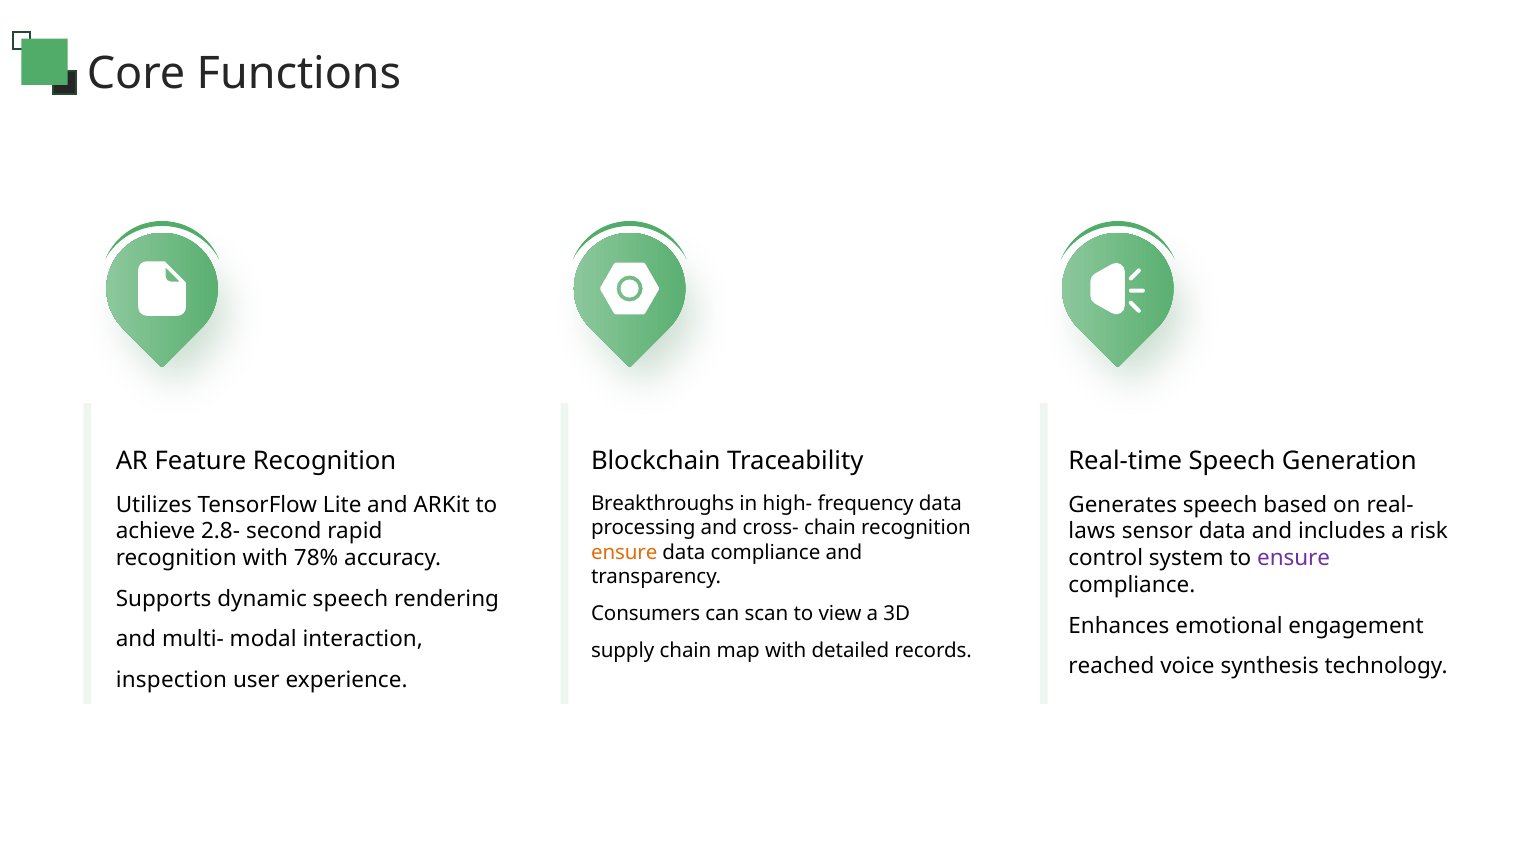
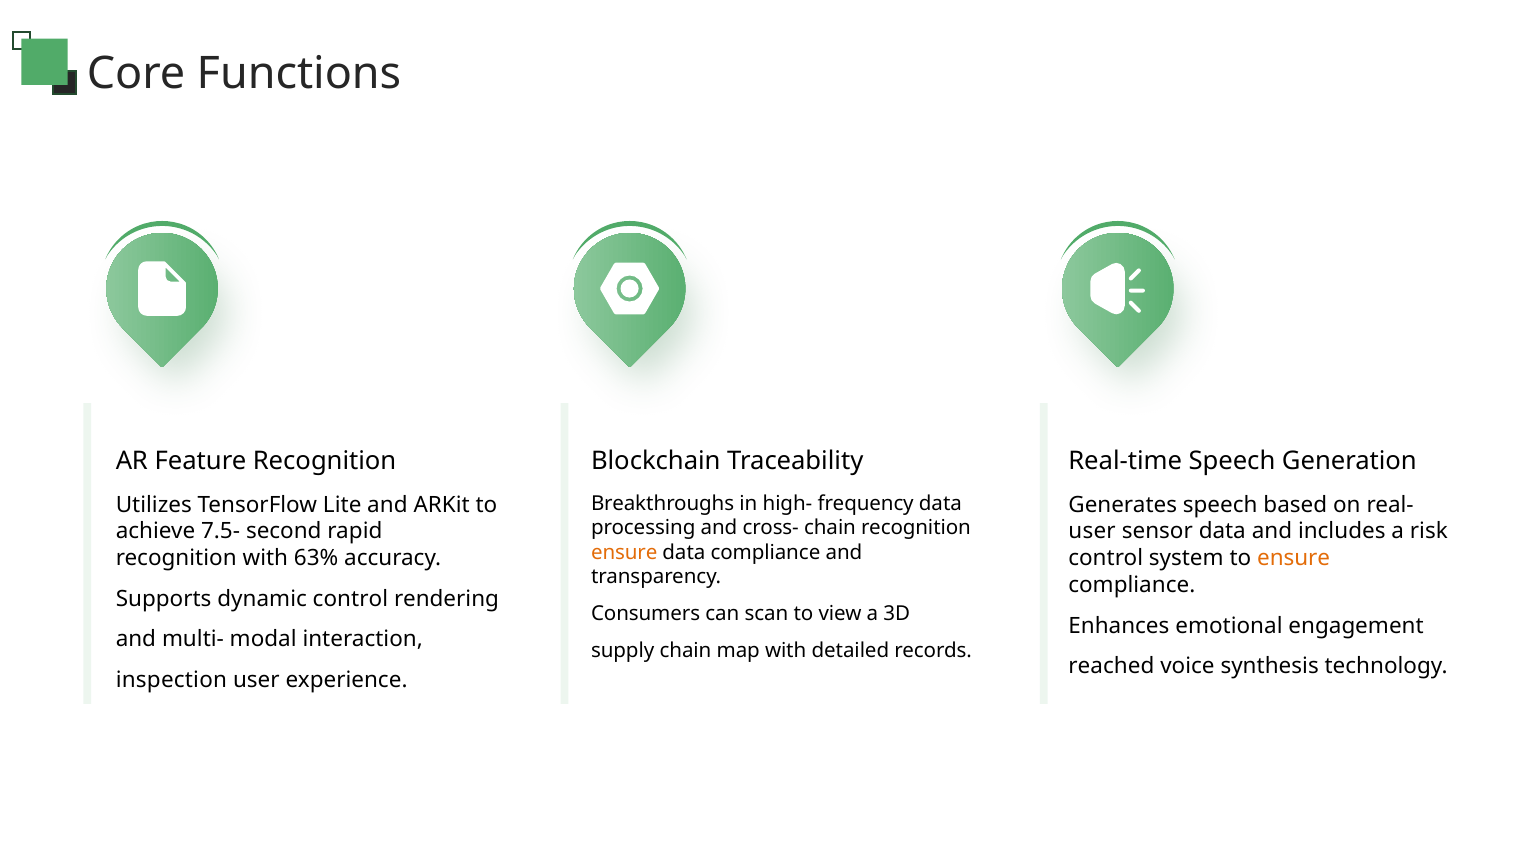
2.8-: 2.8- -> 7.5-
laws at (1092, 532): laws -> user
78%: 78% -> 63%
ensure at (1294, 559) colour: purple -> orange
dynamic speech: speech -> control
